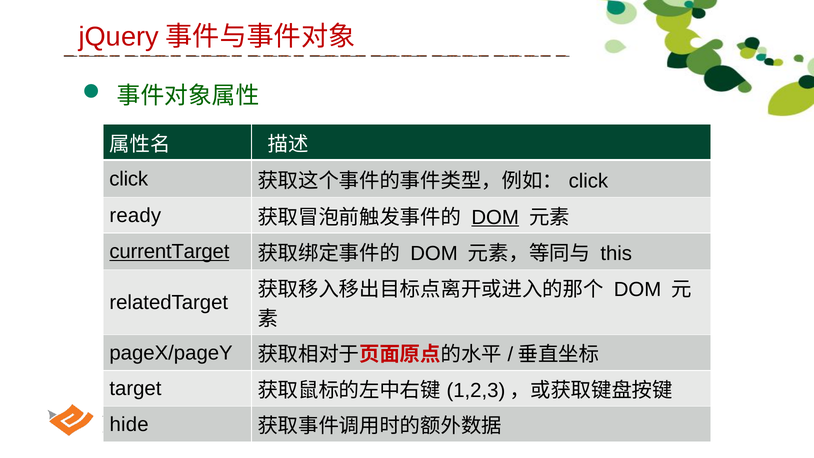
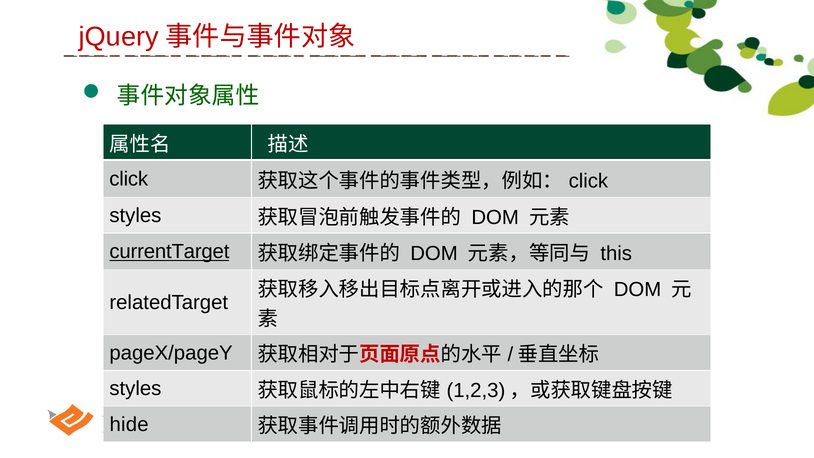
ready at (135, 215): ready -> styles
DOM at (495, 217) underline: present -> none
target at (135, 389): target -> styles
